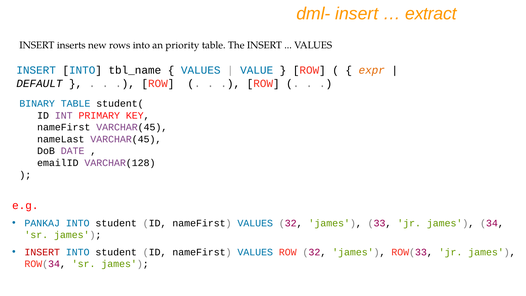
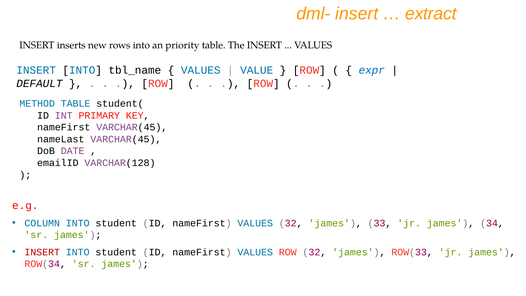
expr colour: orange -> blue
BINARY: BINARY -> METHOD
PANKAJ: PANKAJ -> COLUMN
